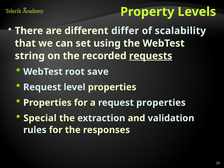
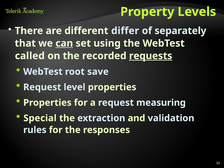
scalability: scalability -> separately
can underline: none -> present
string: string -> called
request properties: properties -> measuring
